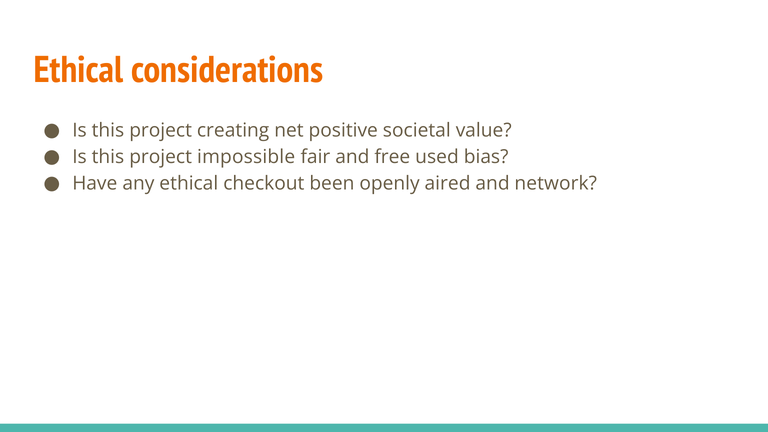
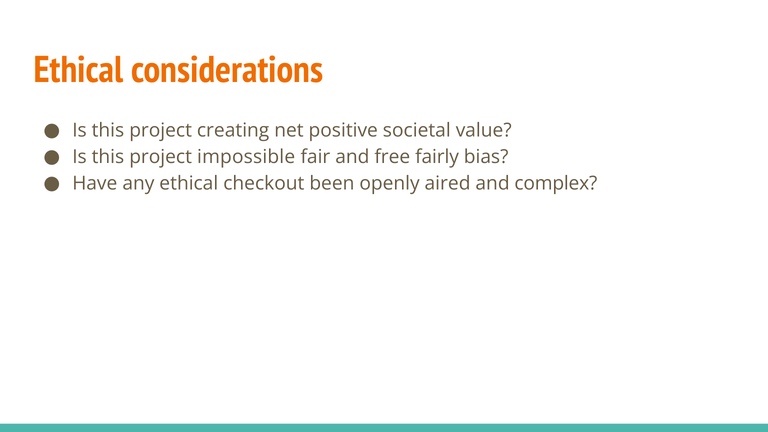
used: used -> fairly
network: network -> complex
